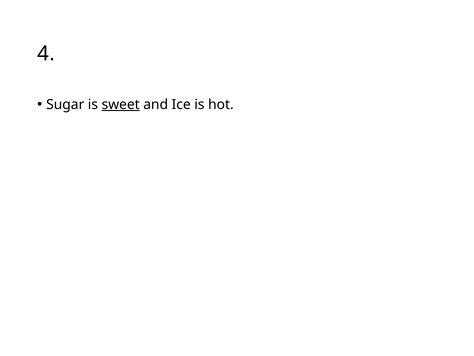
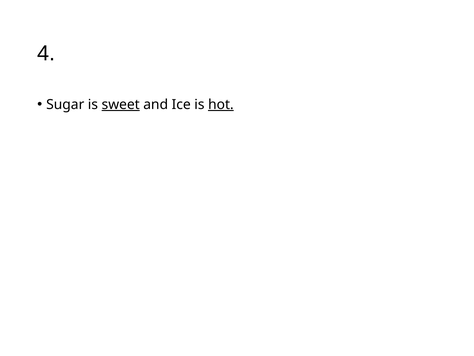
hot underline: none -> present
